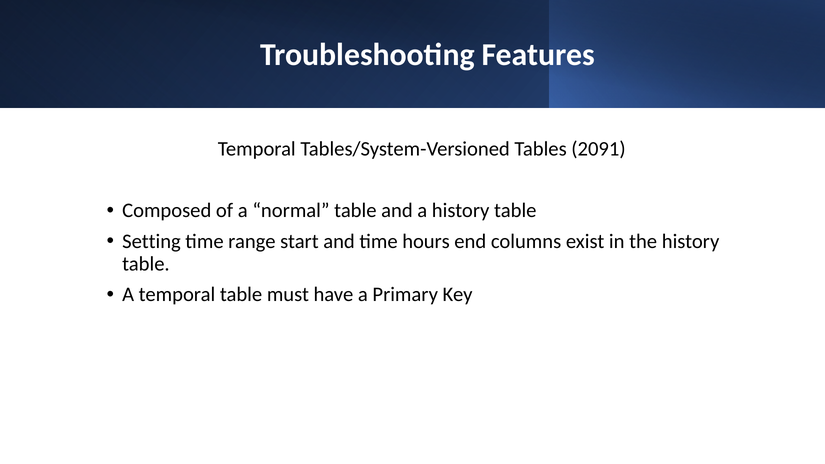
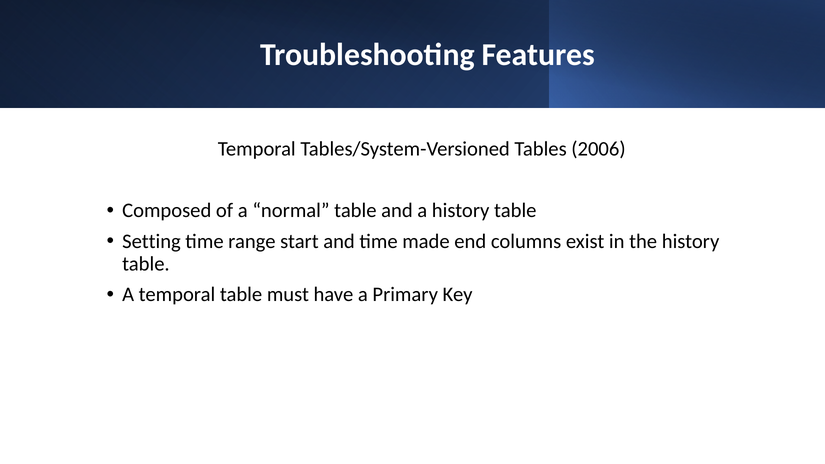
2091: 2091 -> 2006
hours: hours -> made
